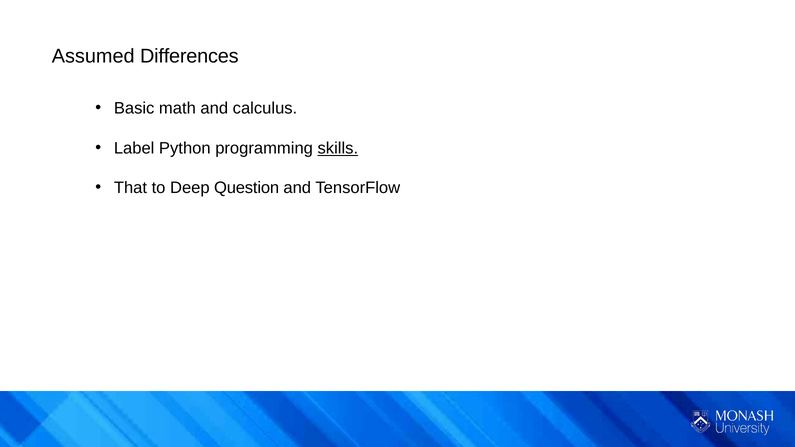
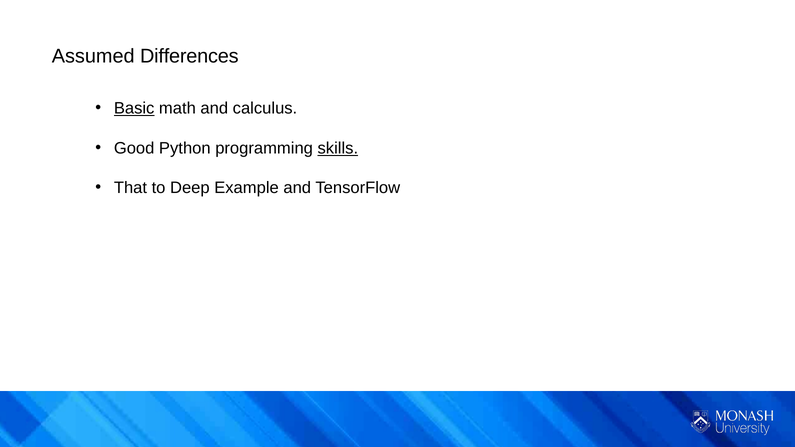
Basic underline: none -> present
Label: Label -> Good
Question: Question -> Example
